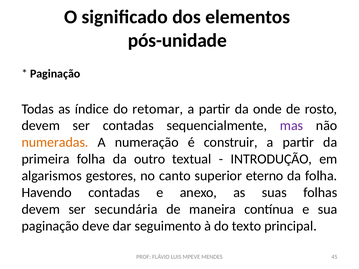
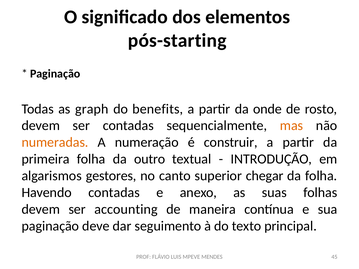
pós-unidade: pós-unidade -> pós-starting
índice: índice -> graph
retomar: retomar -> benefits
mas colour: purple -> orange
eterno: eterno -> chegar
secundária: secundária -> accounting
